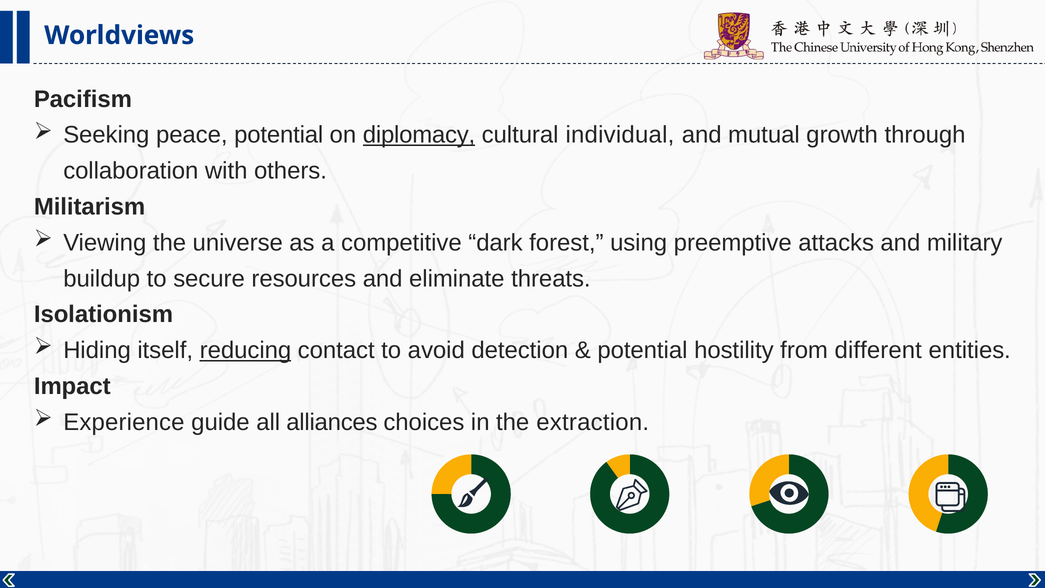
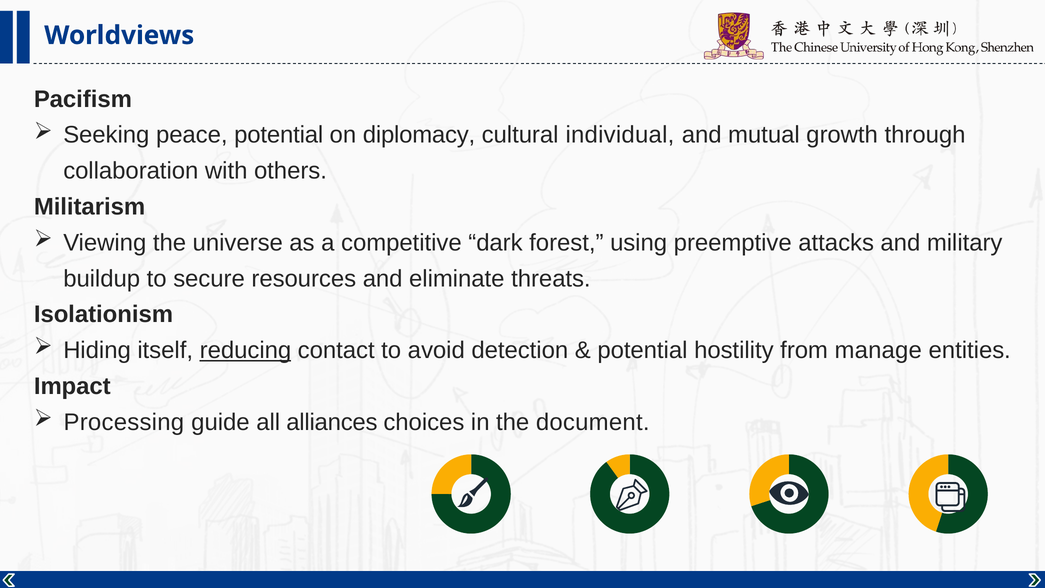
diplomacy underline: present -> none
different: different -> manage
Experience: Experience -> Processing
extraction: extraction -> document
